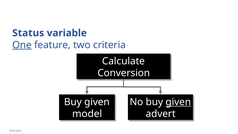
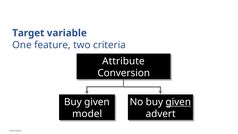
Status: Status -> Target
One underline: present -> none
Calculate: Calculate -> Attribute
